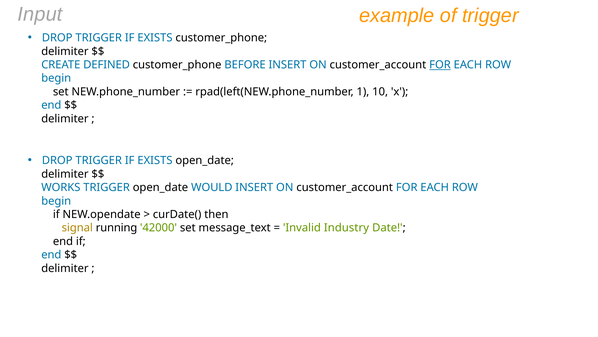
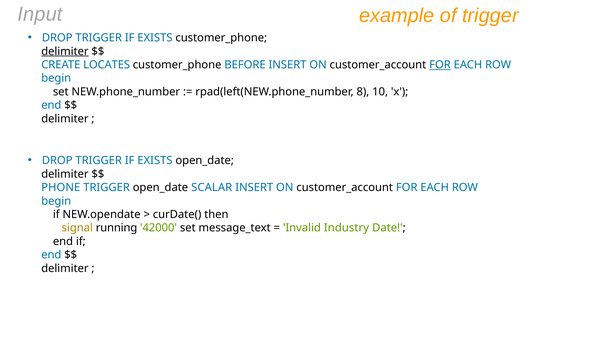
delimiter at (65, 51) underline: none -> present
DEFINED: DEFINED -> LOCATES
1: 1 -> 8
WORKS: WORKS -> PHONE
WOULD: WOULD -> SCALAR
